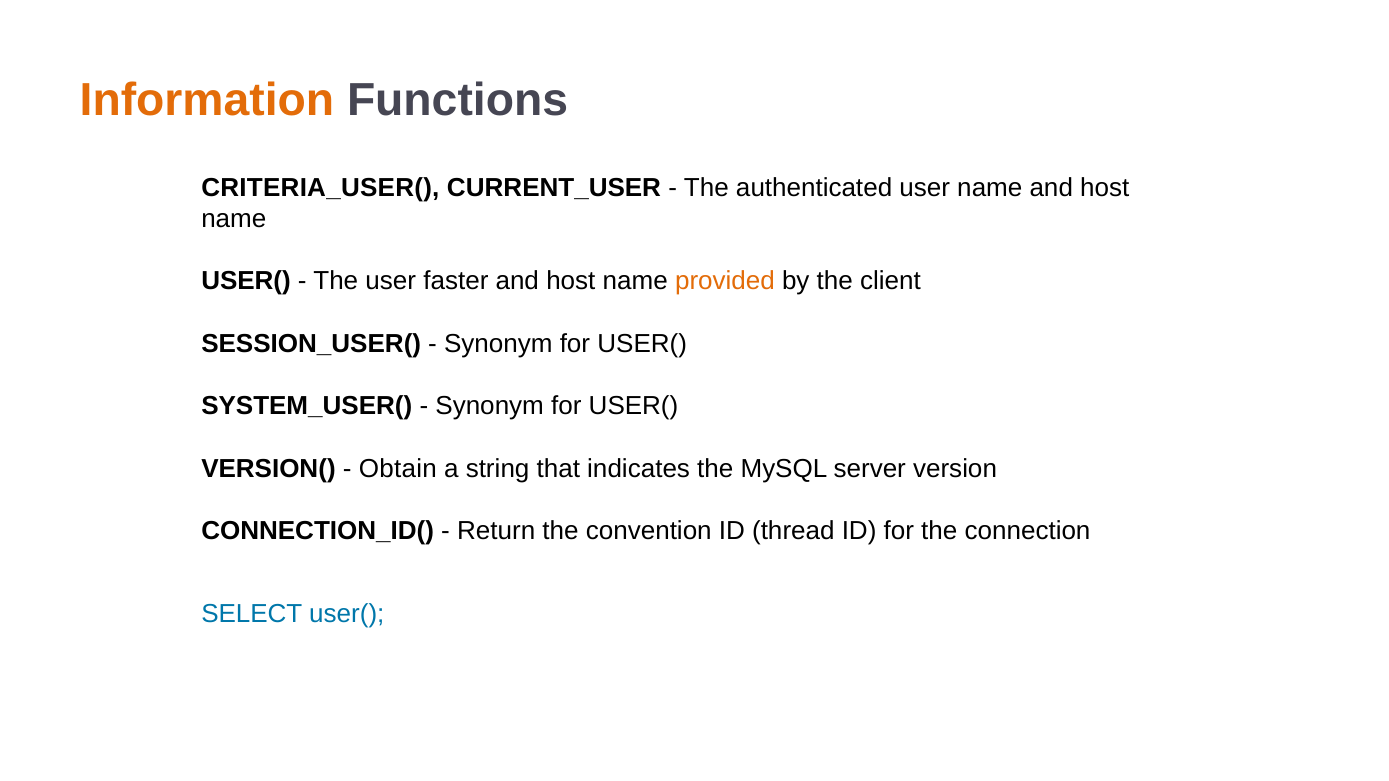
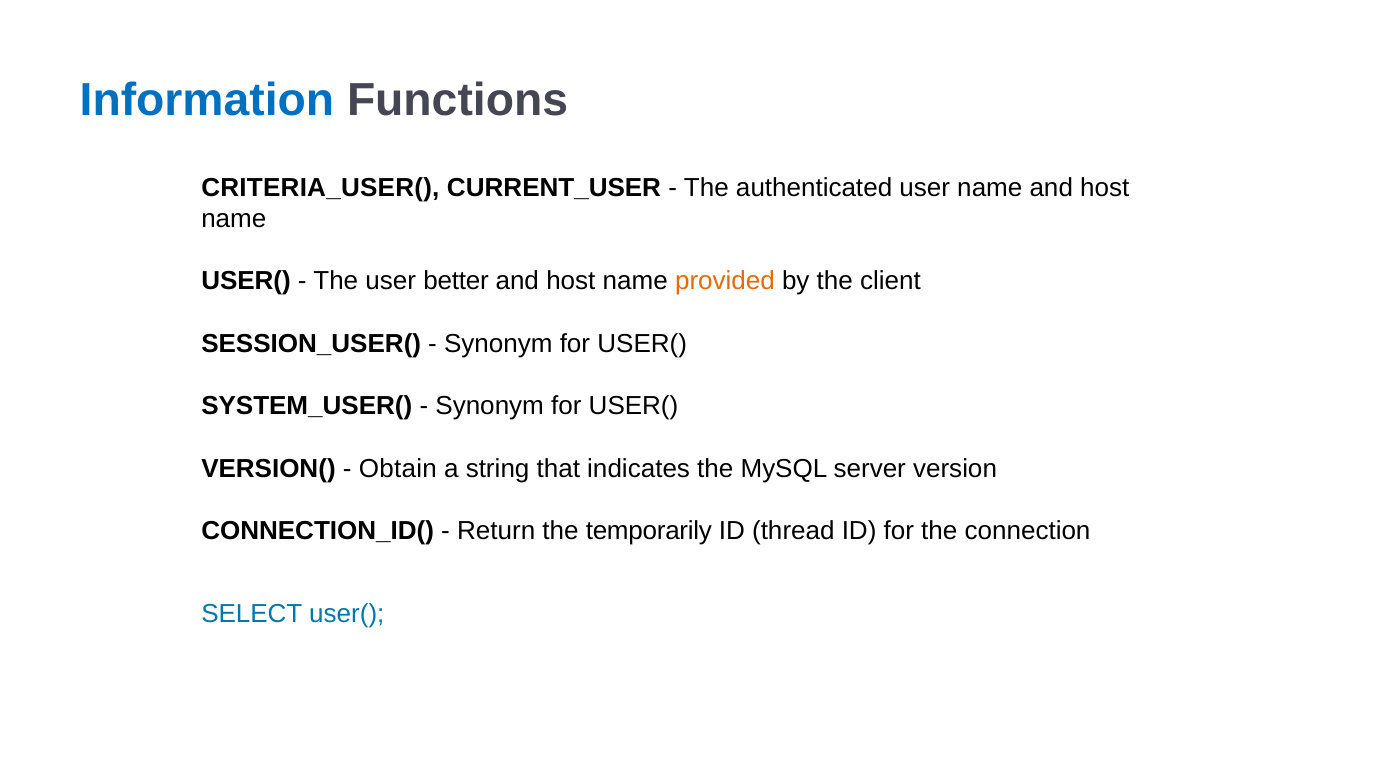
Information colour: orange -> blue
faster: faster -> better
convention: convention -> temporarily
